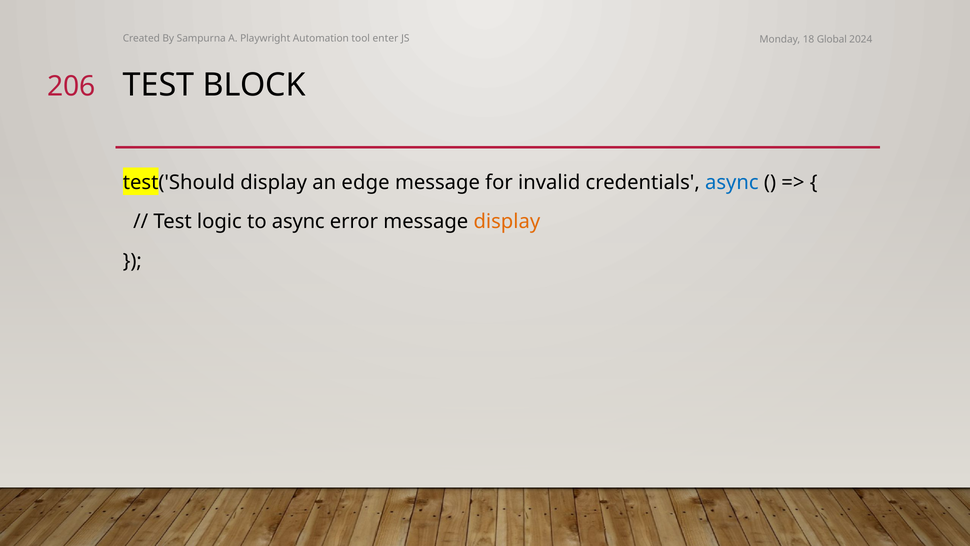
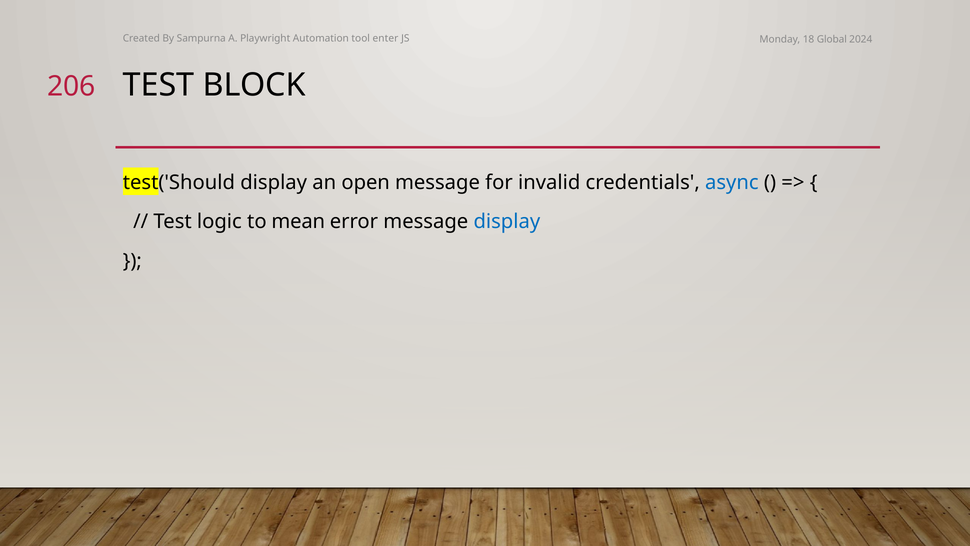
edge: edge -> open
to async: async -> mean
display at (507, 222) colour: orange -> blue
